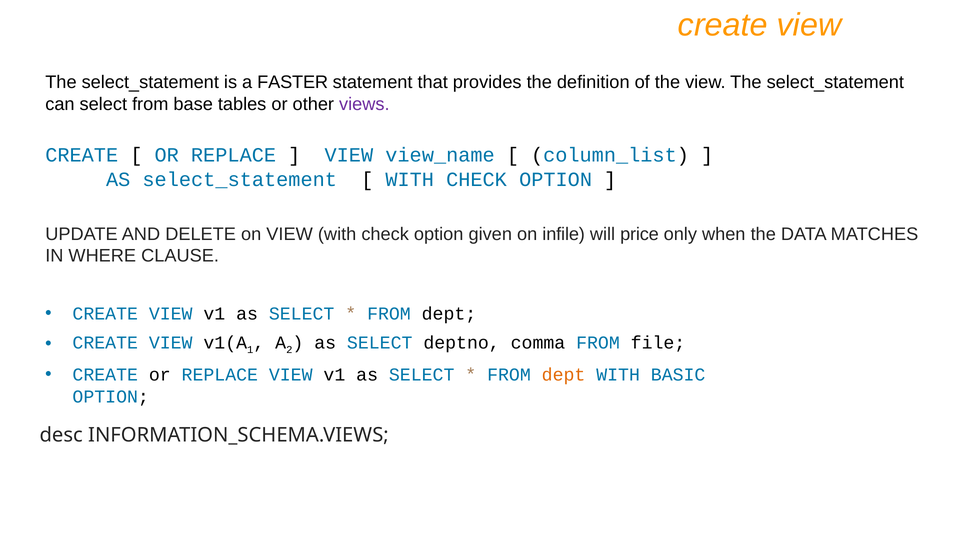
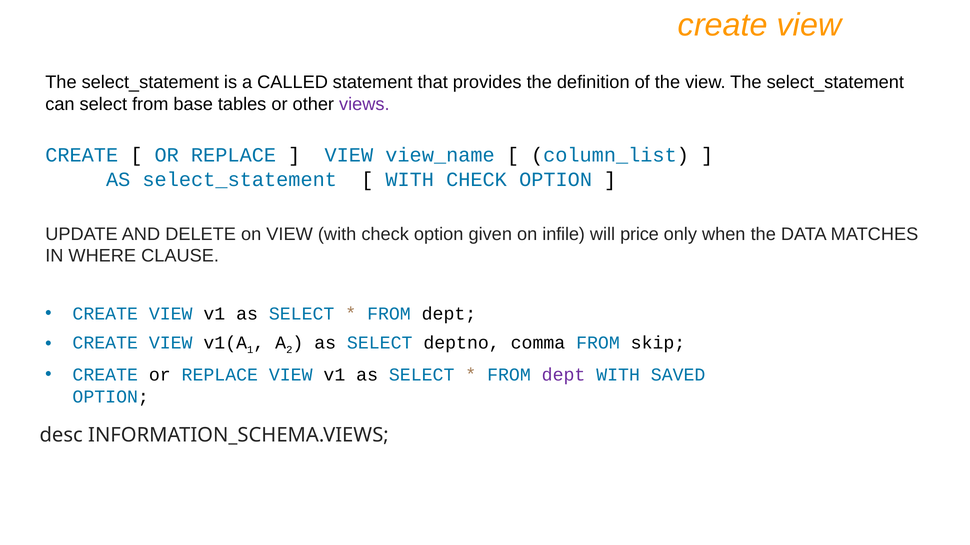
FASTER: FASTER -> CALLED
file: file -> skip
dept at (564, 375) colour: orange -> purple
BASIC: BASIC -> SAVED
